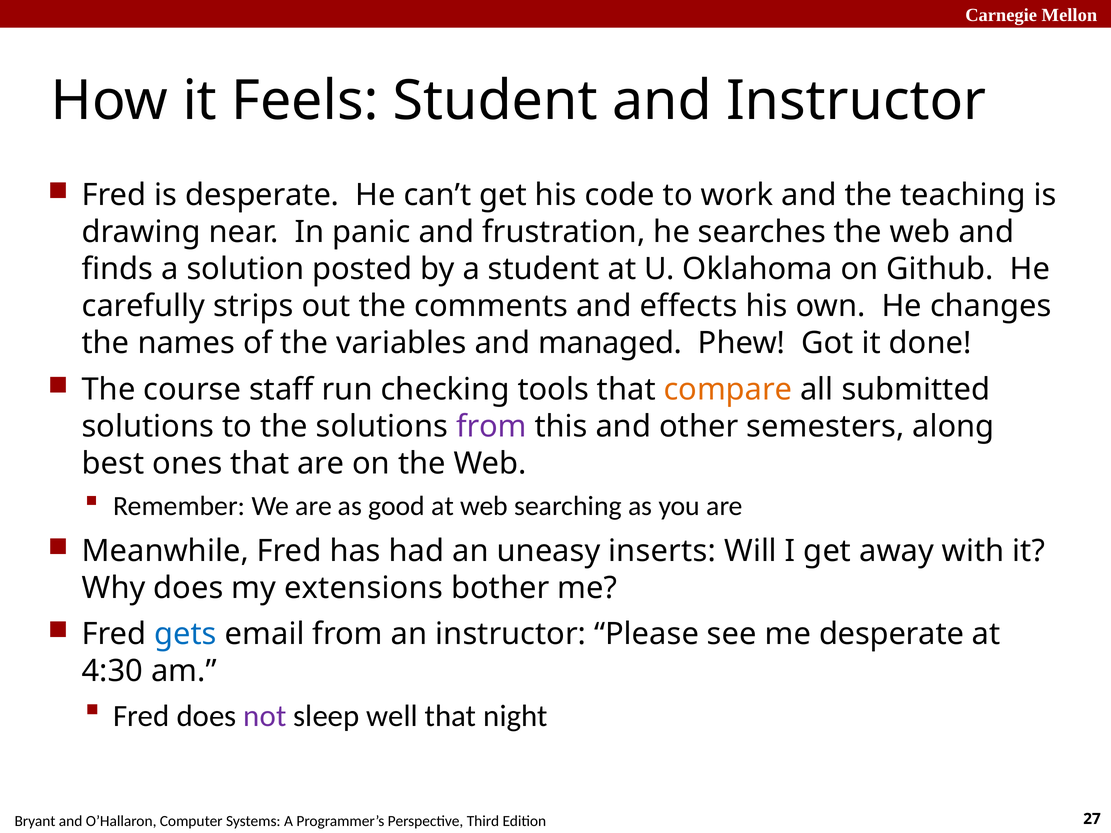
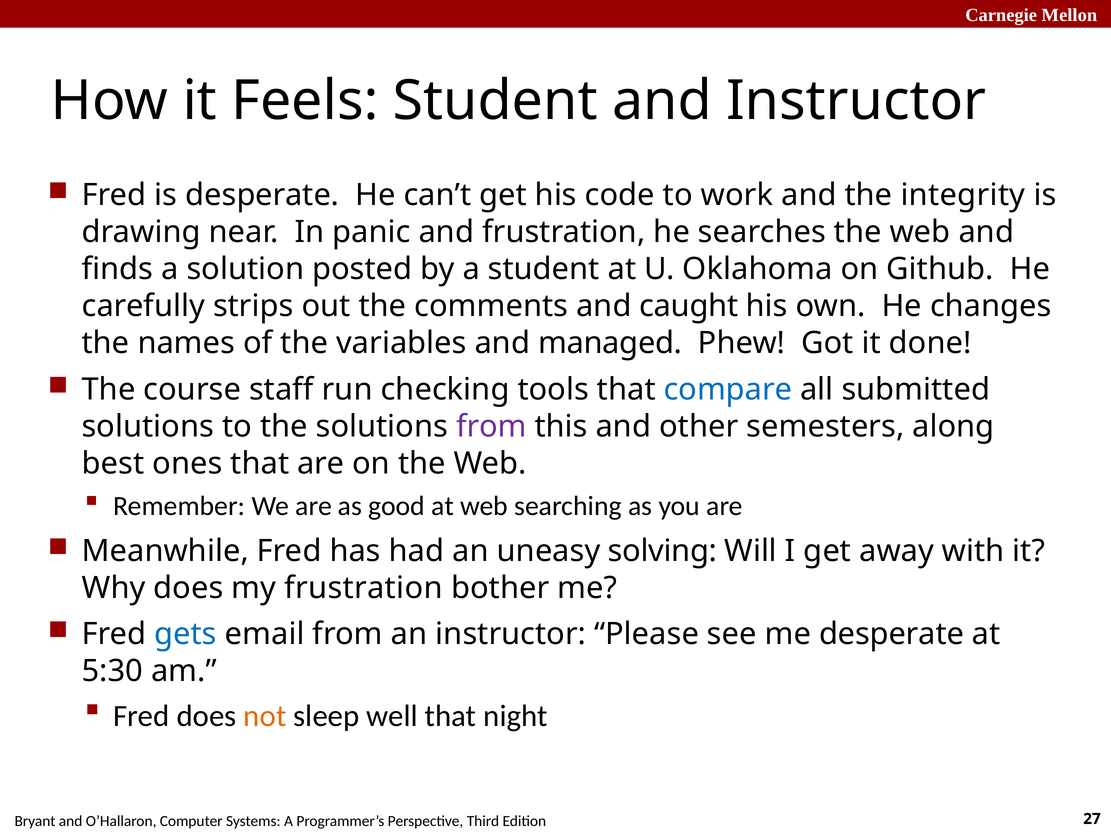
teaching: teaching -> integrity
effects: effects -> caught
compare colour: orange -> blue
inserts: inserts -> solving
my extensions: extensions -> frustration
4:30: 4:30 -> 5:30
not colour: purple -> orange
